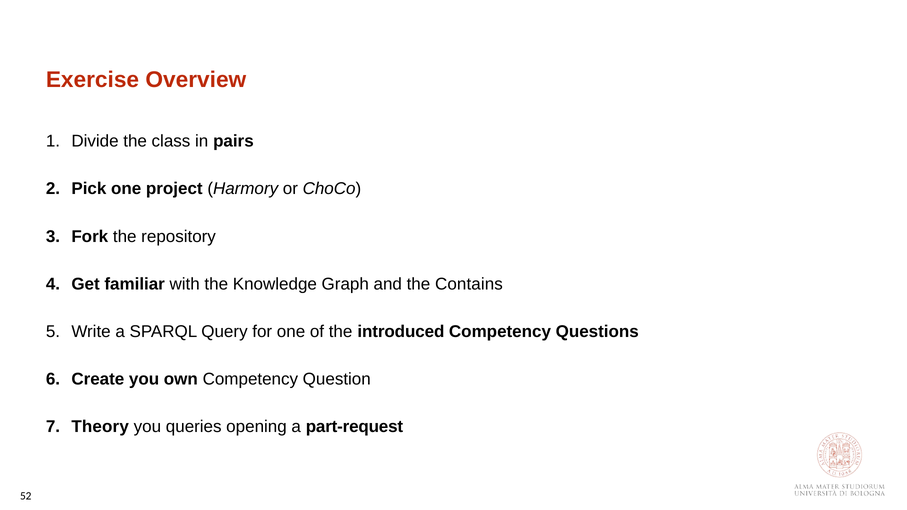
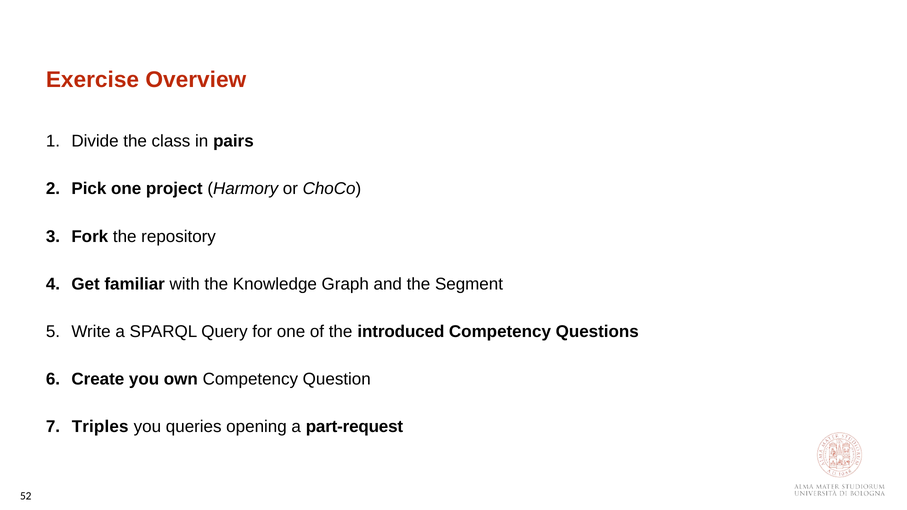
Contains: Contains -> Segment
Theory: Theory -> Triples
